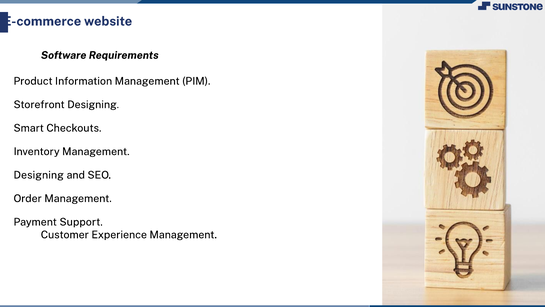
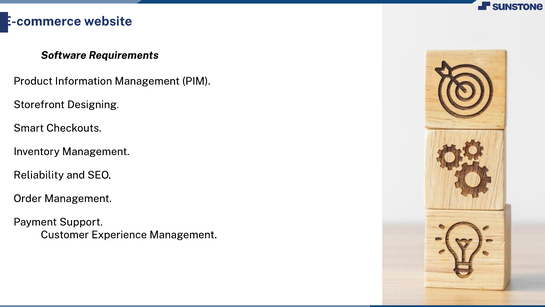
Designing at (39, 175): Designing -> Reliability
